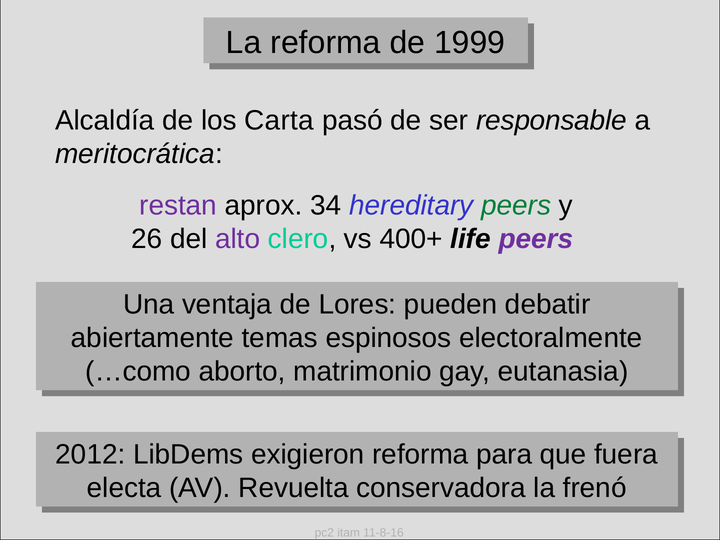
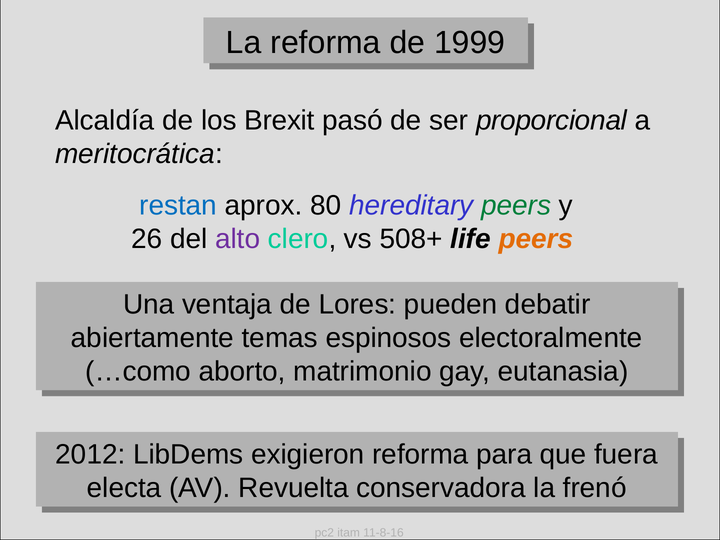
Carta: Carta -> Brexit
responsable: responsable -> proporcional
restan colour: purple -> blue
34: 34 -> 80
400+: 400+ -> 508+
peers at (536, 239) colour: purple -> orange
